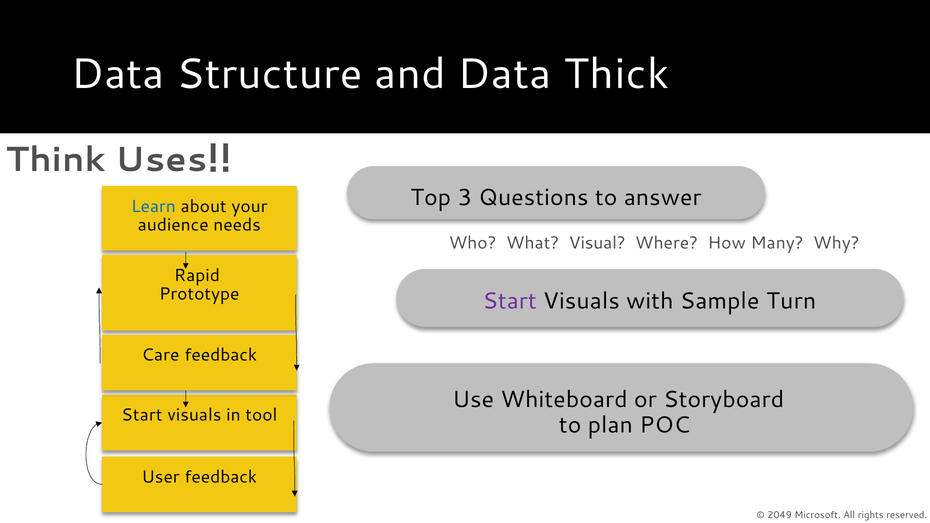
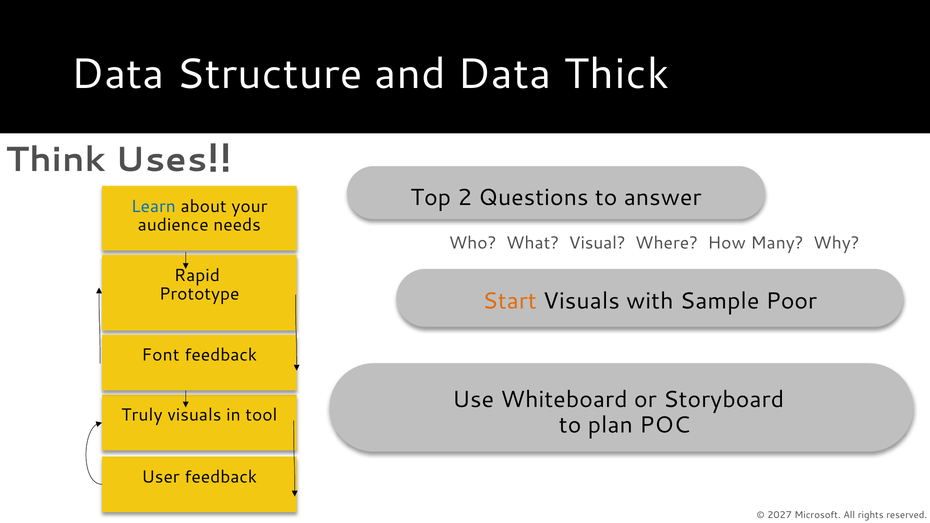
3: 3 -> 2
Start at (510, 301) colour: purple -> orange
Turn: Turn -> Poor
Care: Care -> Font
Start at (142, 415): Start -> Truly
2049: 2049 -> 2027
